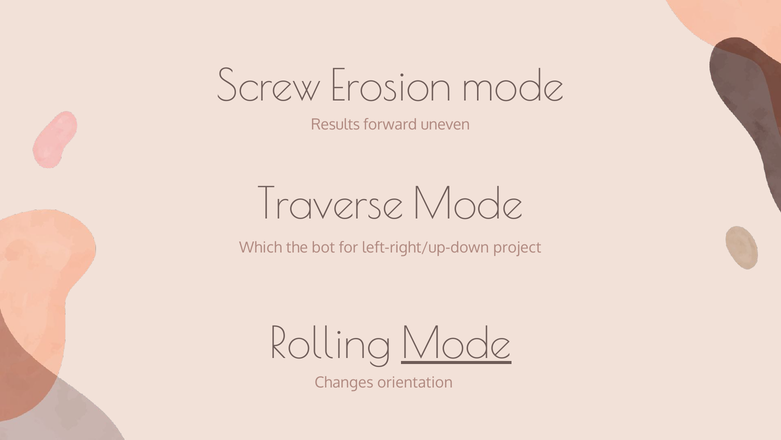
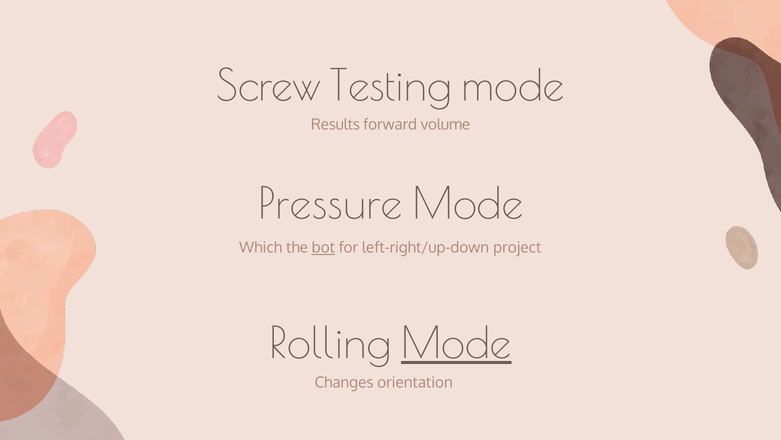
Erosion: Erosion -> Testing
uneven: uneven -> volume
Traverse: Traverse -> Pressure
bot underline: none -> present
